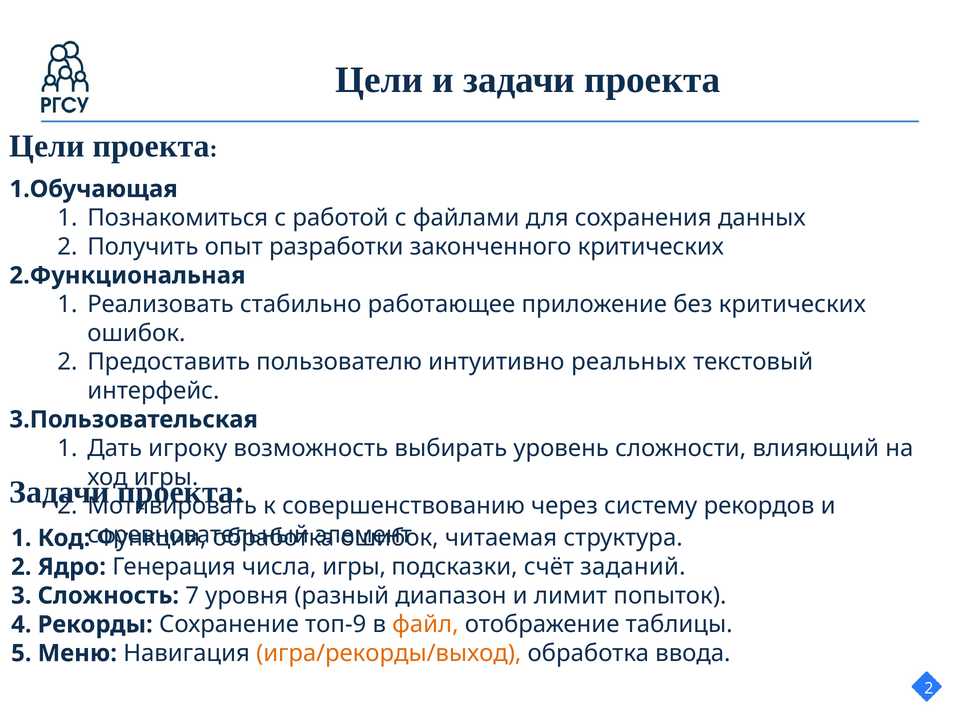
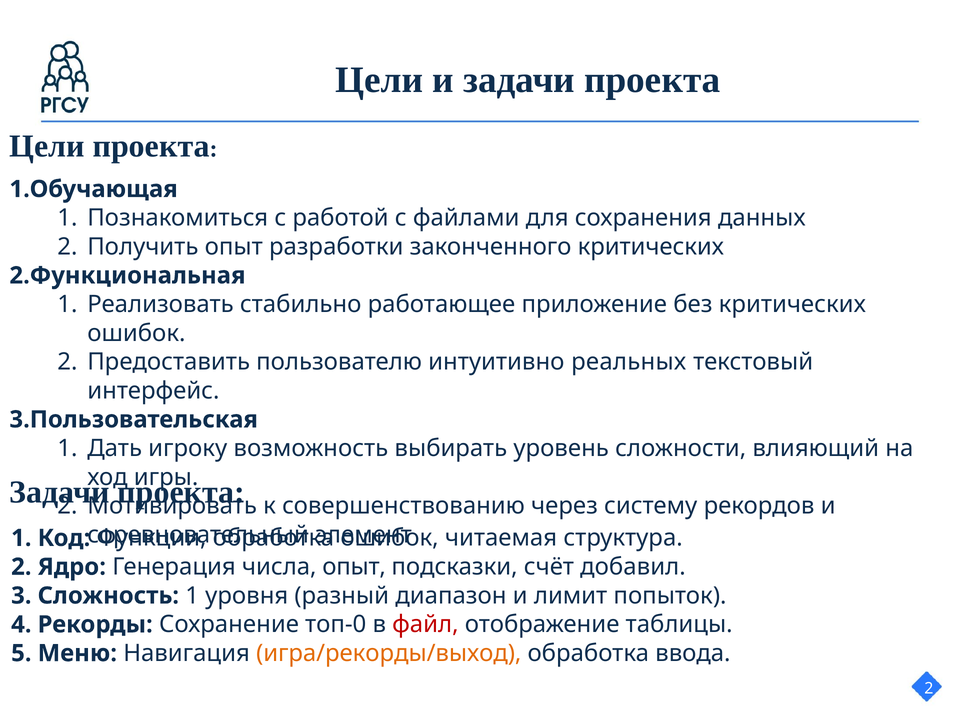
числа игры: игры -> опыт
заданий: заданий -> добавил
Сложность 7: 7 -> 1
топ-9: топ-9 -> топ-0
файл colour: orange -> red
